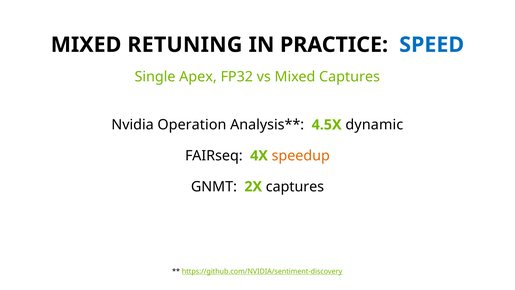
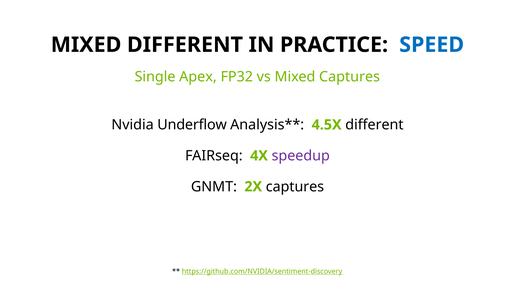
MIXED RETUNING: RETUNING -> DIFFERENT
Operation: Operation -> Underflow
4.5X dynamic: dynamic -> different
speedup colour: orange -> purple
